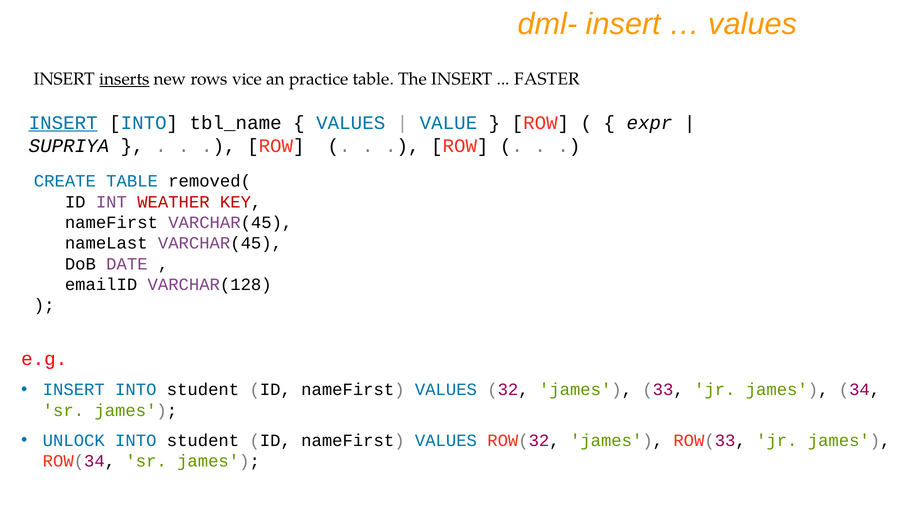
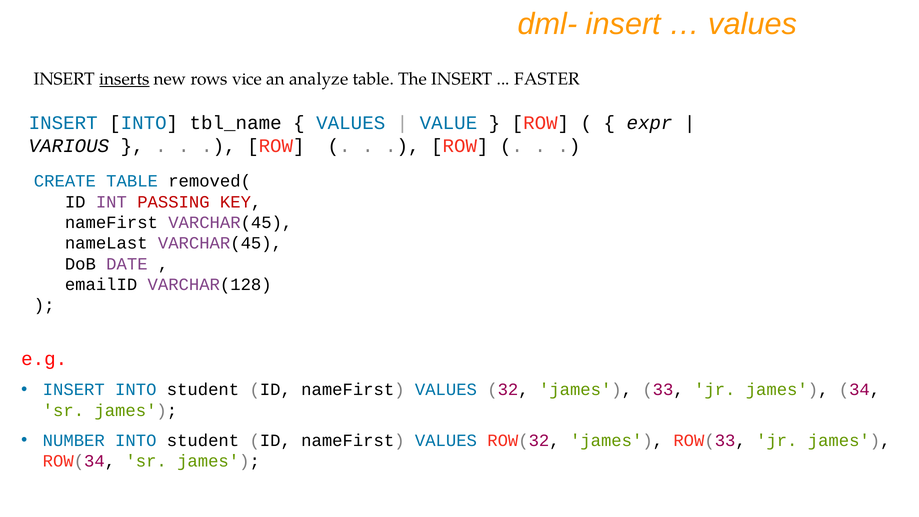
practice: practice -> analyze
INSERT at (63, 123) underline: present -> none
SUPRIYA: SUPRIYA -> VARIOUS
WEATHER: WEATHER -> PASSING
UNLOCK: UNLOCK -> NUMBER
